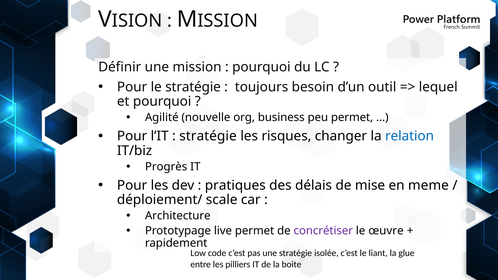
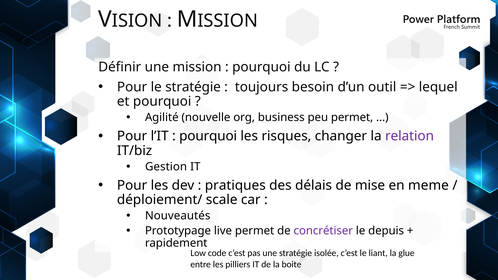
stratégie at (208, 136): stratégie -> pourquoi
relation colour: blue -> purple
Progrès: Progrès -> Gestion
Architecture: Architecture -> Nouveautés
œuvre: œuvre -> depuis
